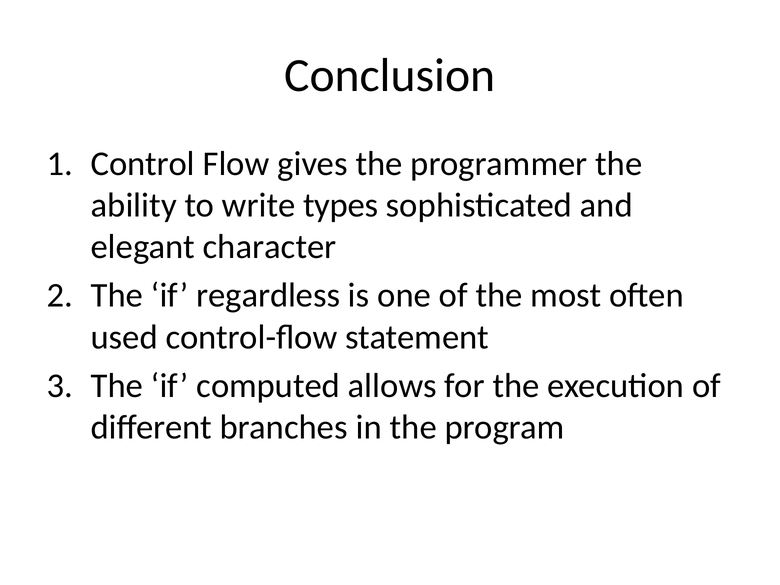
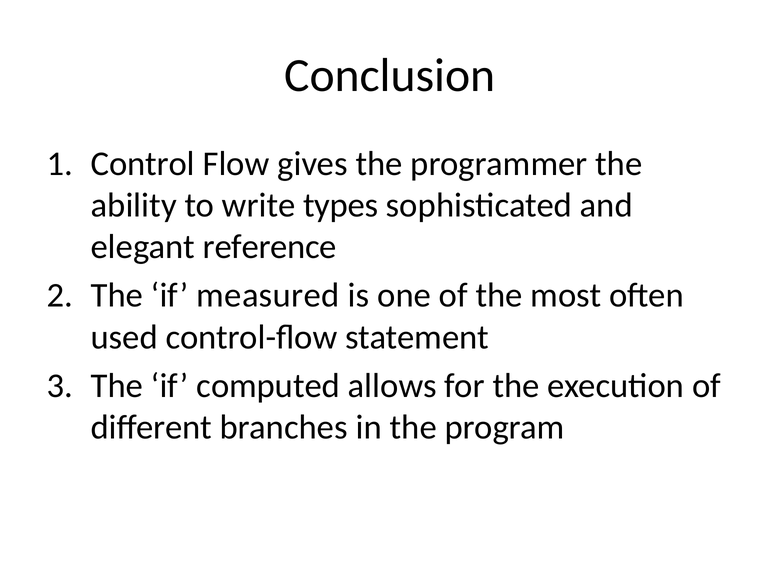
character: character -> reference
regardless: regardless -> measured
